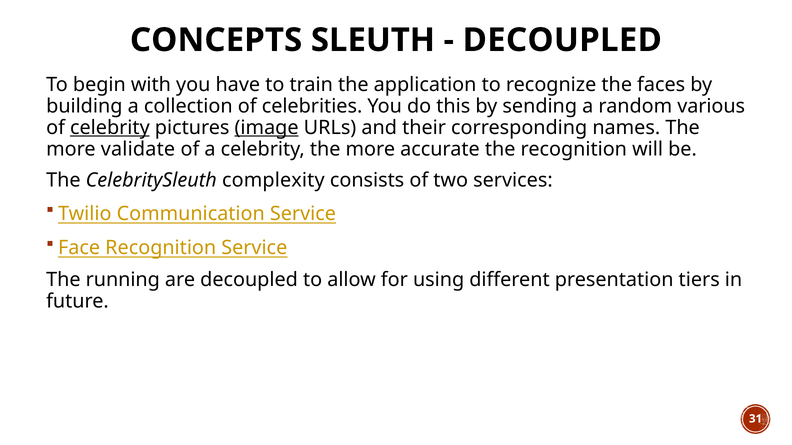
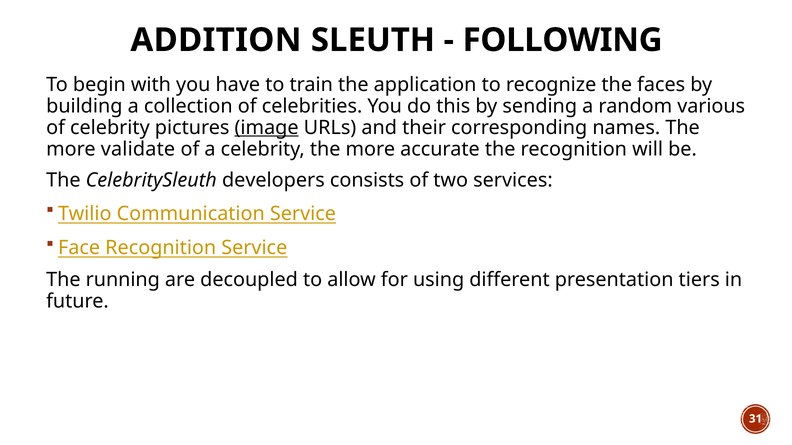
CONCEPTS: CONCEPTS -> ADDITION
DECOUPLED at (562, 40): DECOUPLED -> FOLLOWING
celebrity at (110, 128) underline: present -> none
complexity: complexity -> developers
